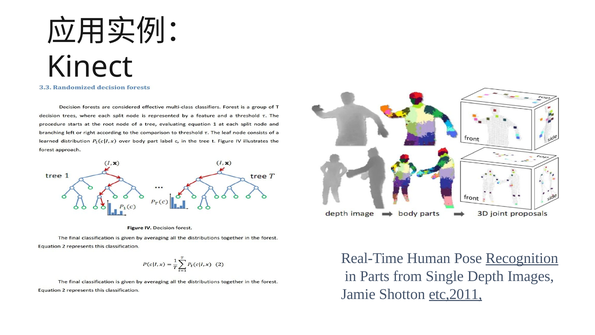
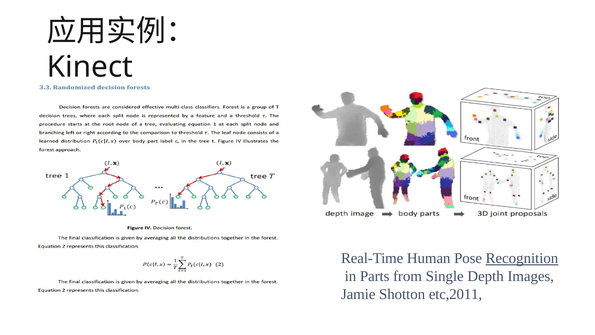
etc,2011 underline: present -> none
